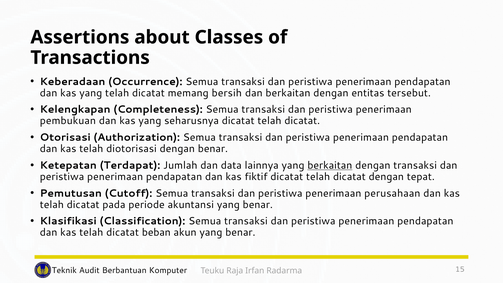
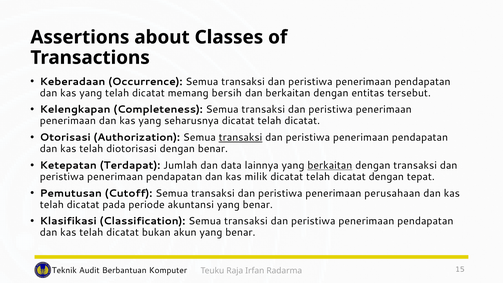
pembukuan at (68, 121): pembukuan -> penerimaan
transaksi at (241, 137) underline: none -> present
fiktif: fiktif -> milik
beban: beban -> bukan
